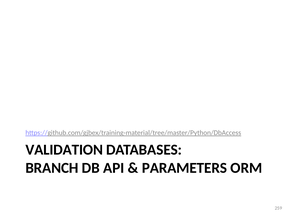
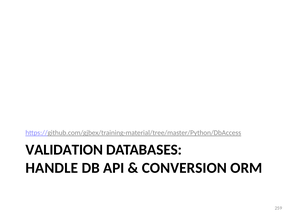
BRANCH: BRANCH -> HANDLE
PARAMETERS: PARAMETERS -> CONVERSION
